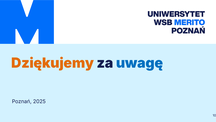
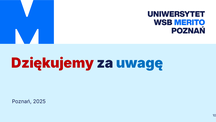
Dziękujemy colour: orange -> red
